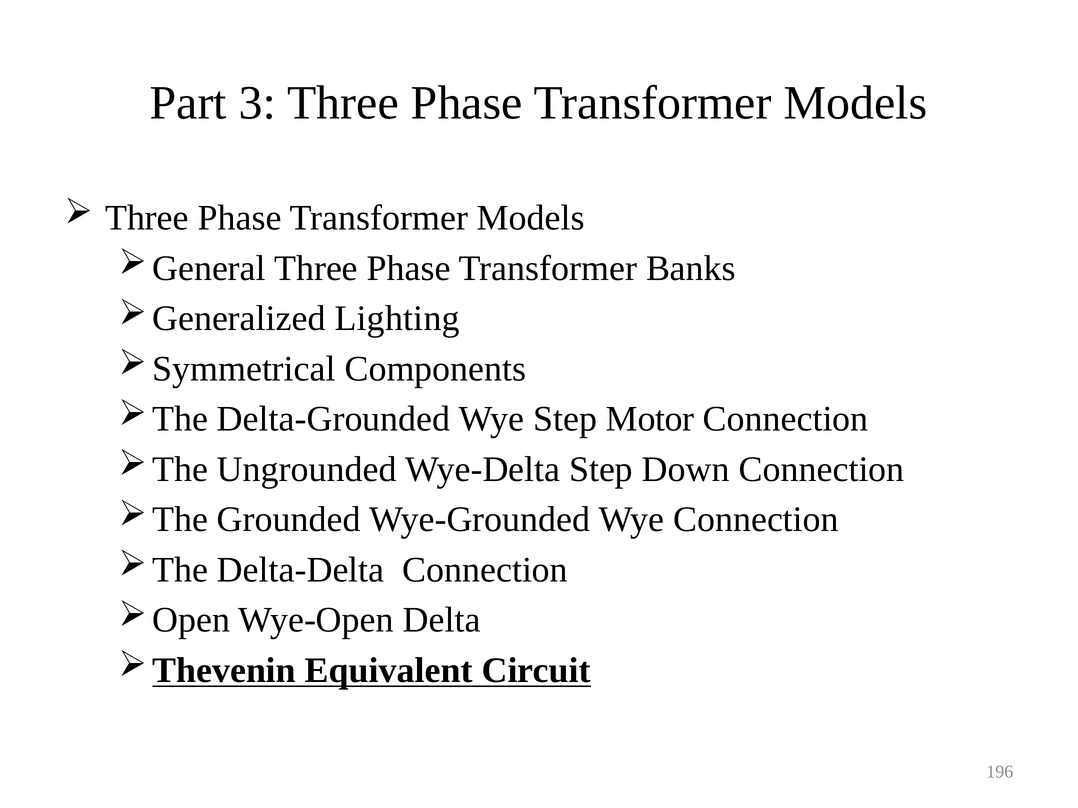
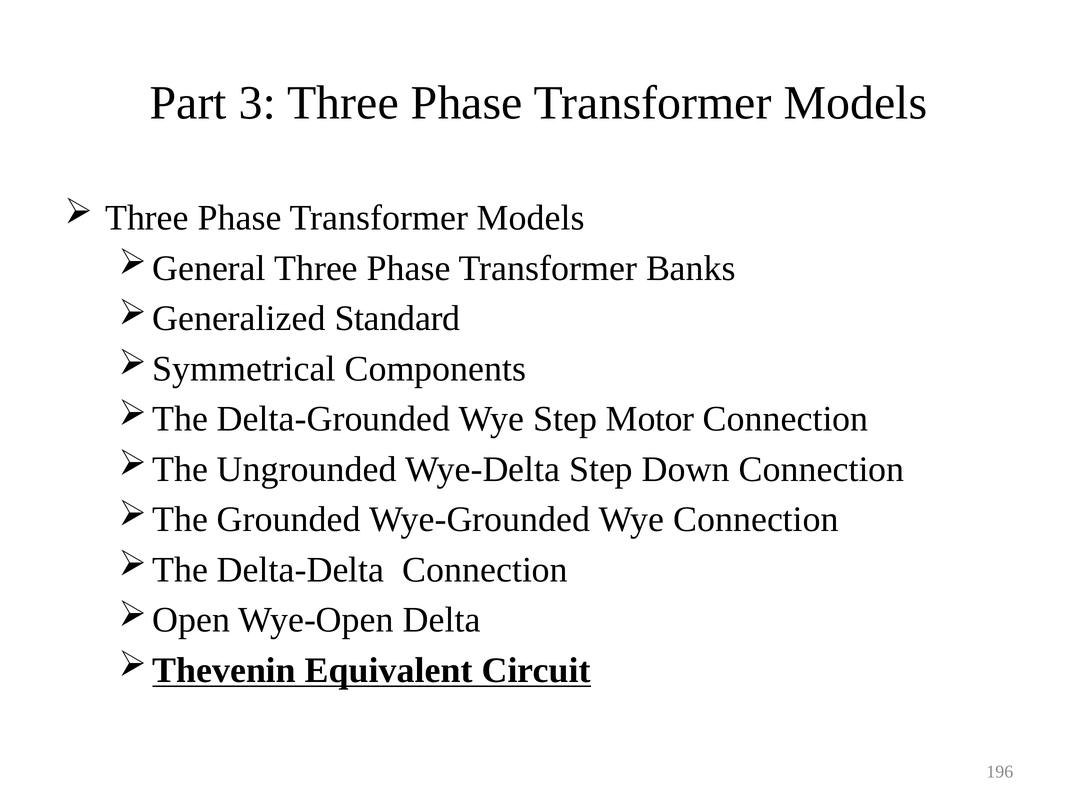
Lighting: Lighting -> Standard
